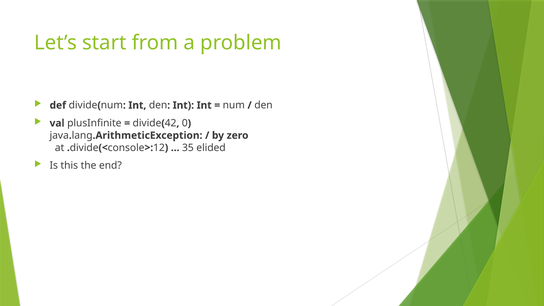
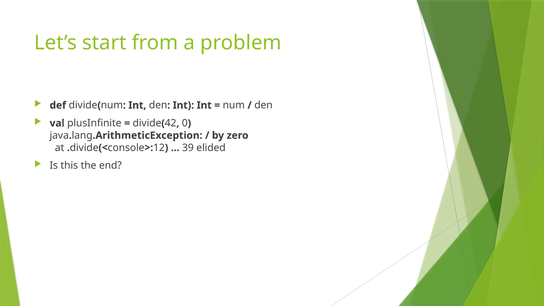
35: 35 -> 39
